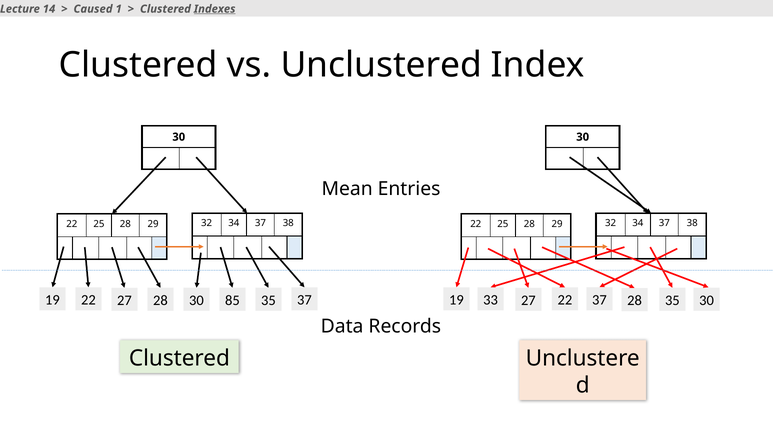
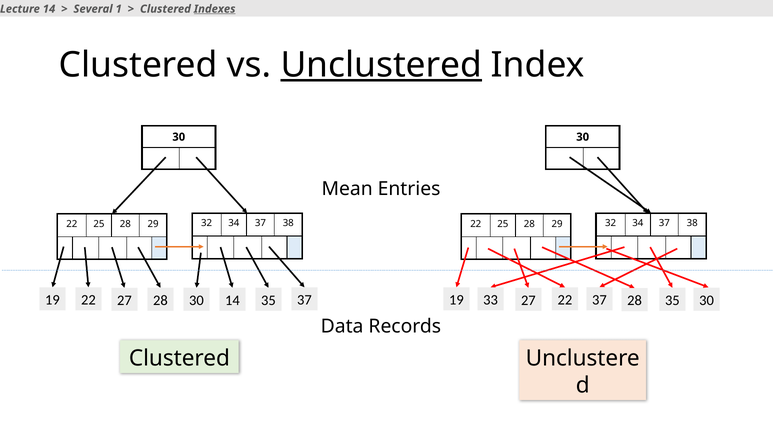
Caused: Caused -> Several
Unclustered underline: none -> present
30 85: 85 -> 14
